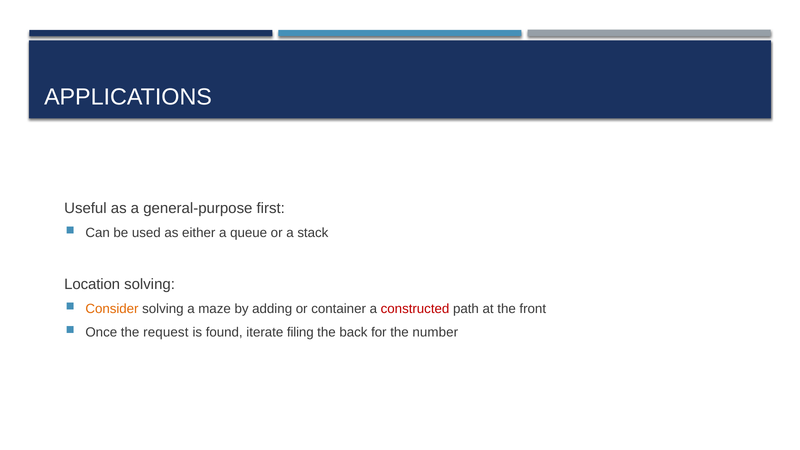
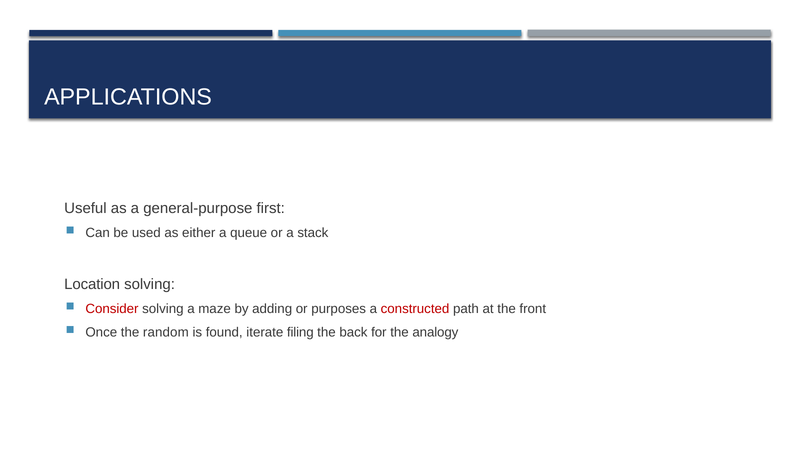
Consider colour: orange -> red
container: container -> purposes
request: request -> random
number: number -> analogy
